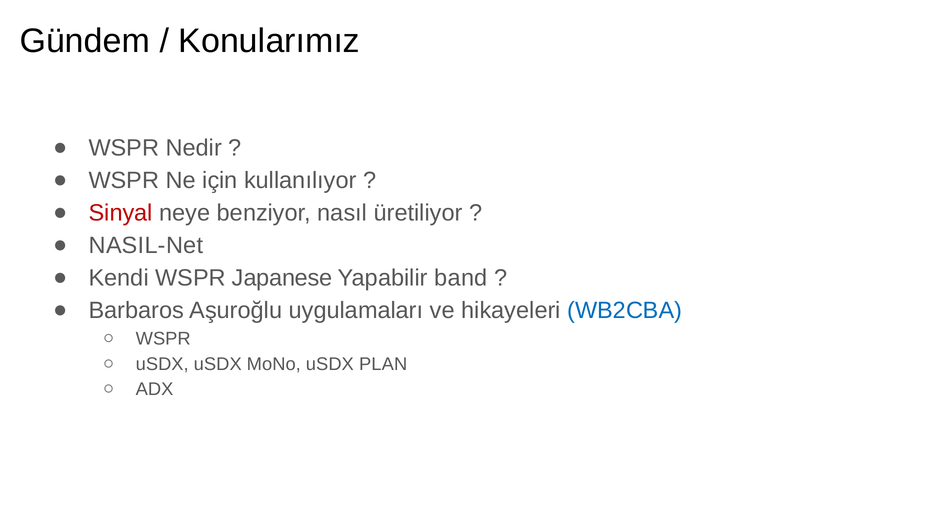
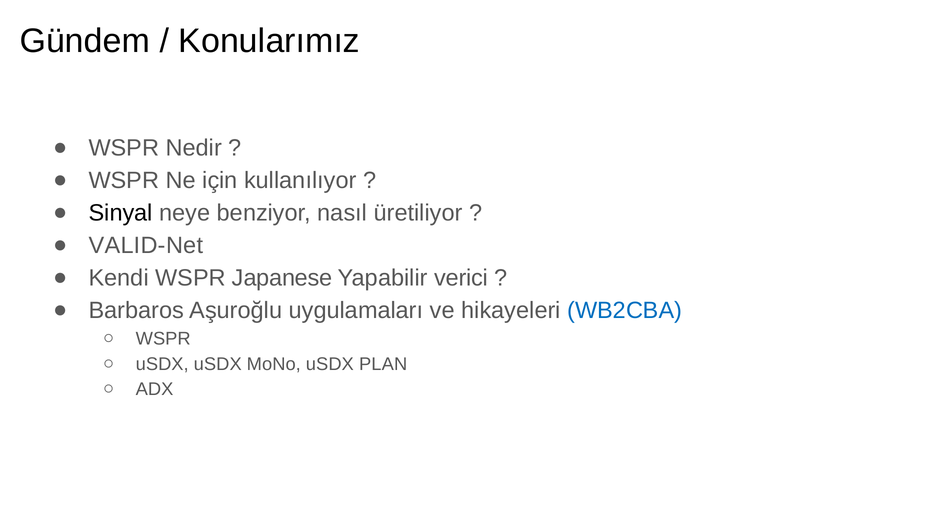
Sinyal colour: red -> black
NASIL-Net: NASIL-Net -> VALID-Net
band: band -> verici
